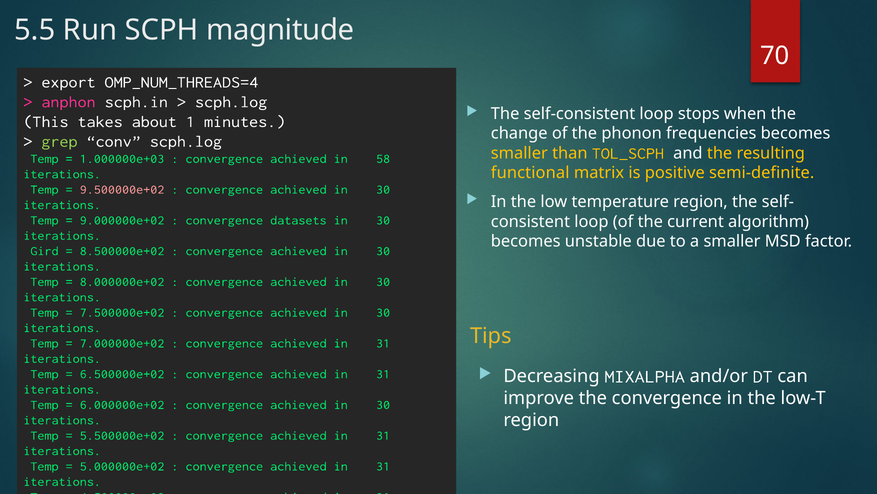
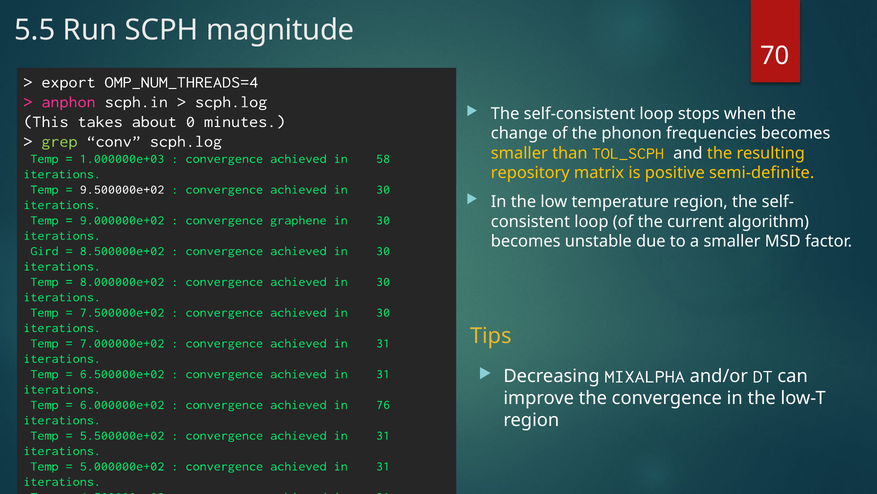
1: 1 -> 0
functional: functional -> repository
9.500000e+02 colour: pink -> white
datasets: datasets -> graphene
30 at (383, 404): 30 -> 76
